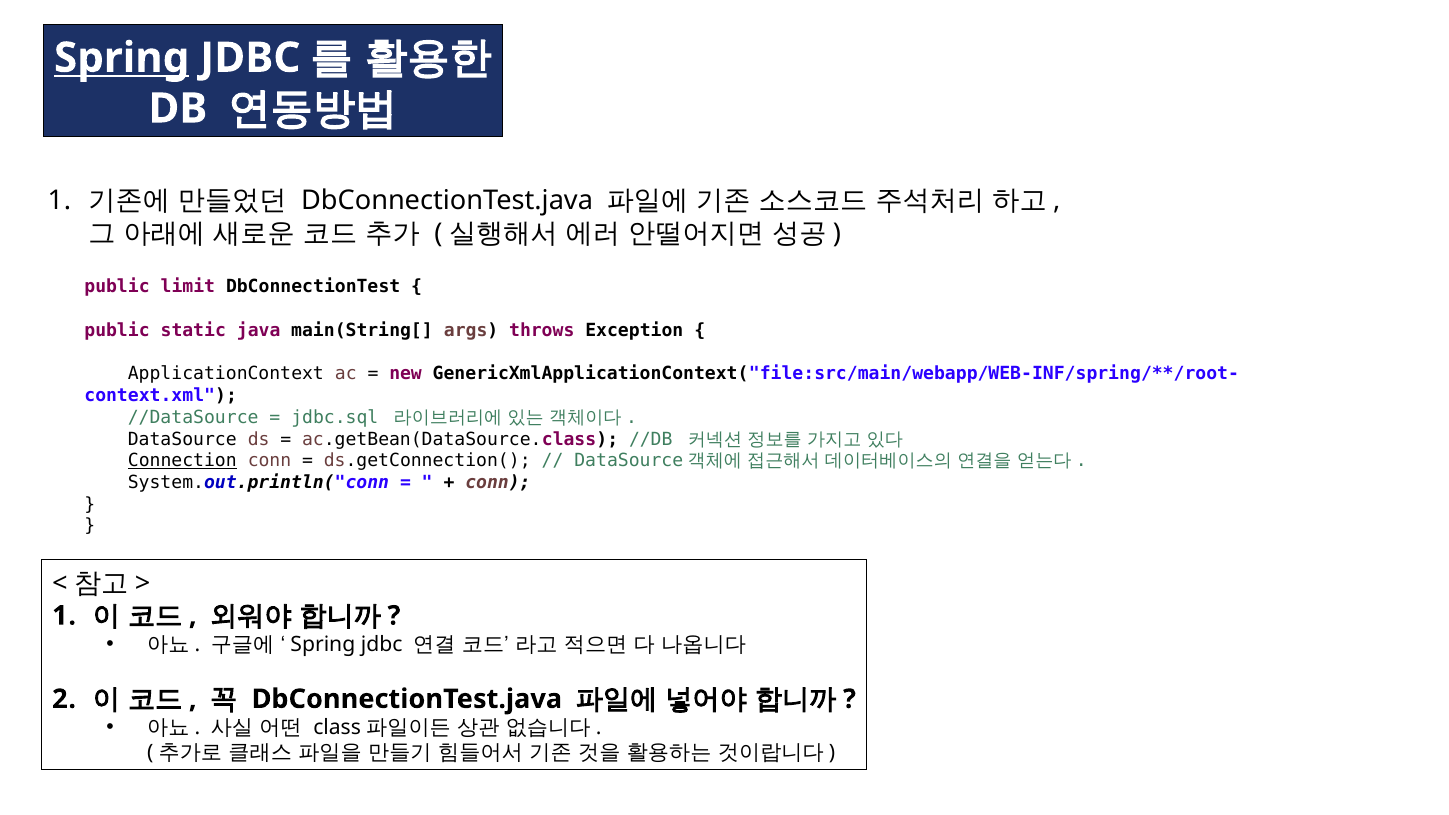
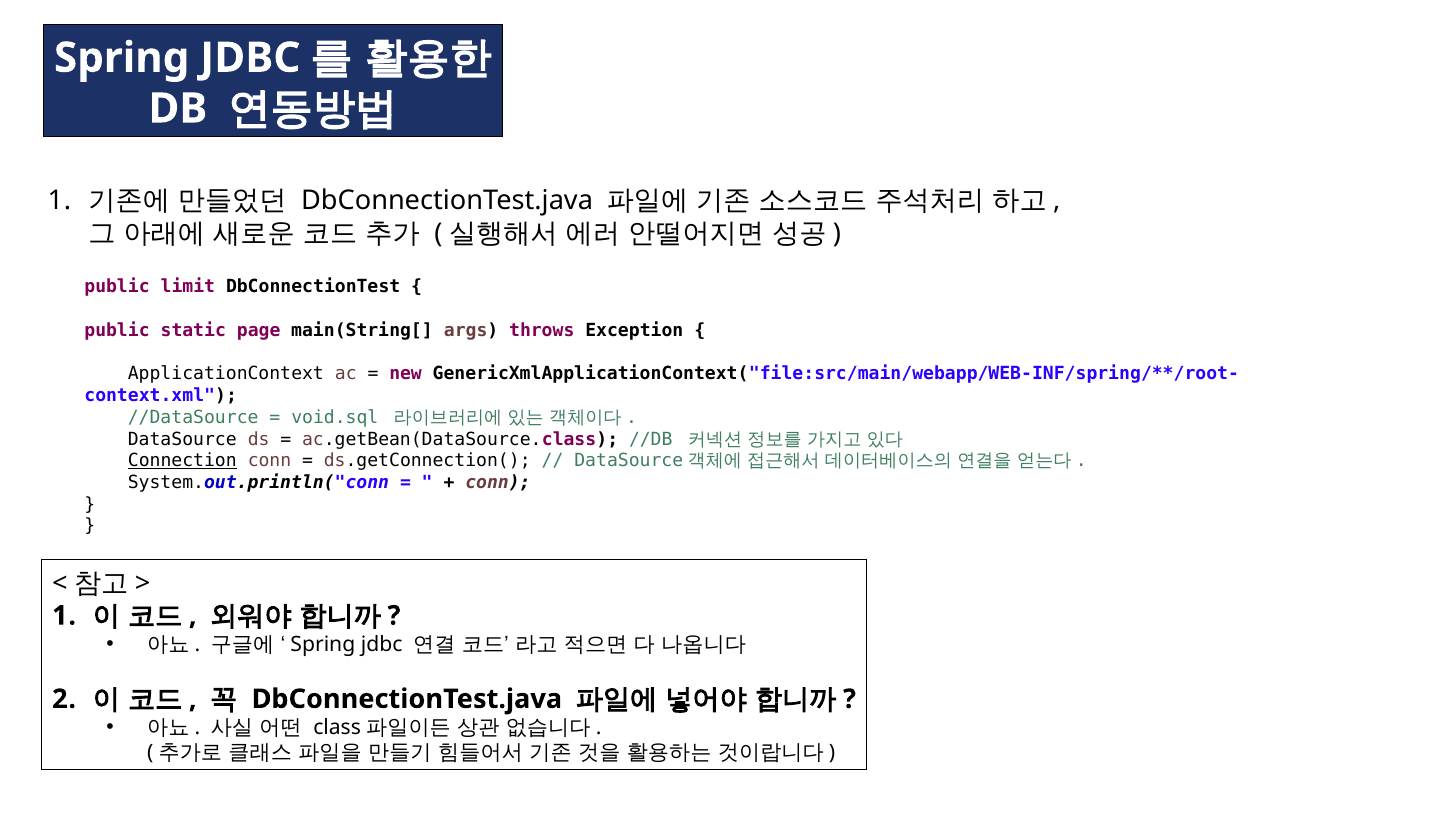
Spring at (122, 58) underline: present -> none
java: java -> page
jdbc.sql: jdbc.sql -> void.sql
